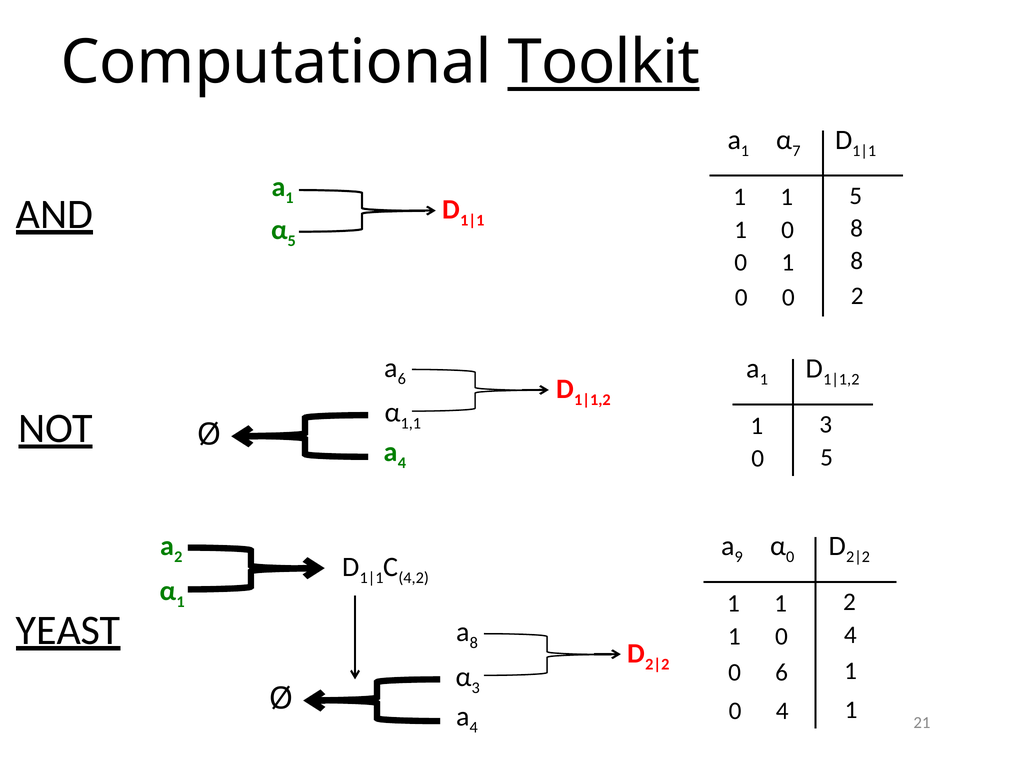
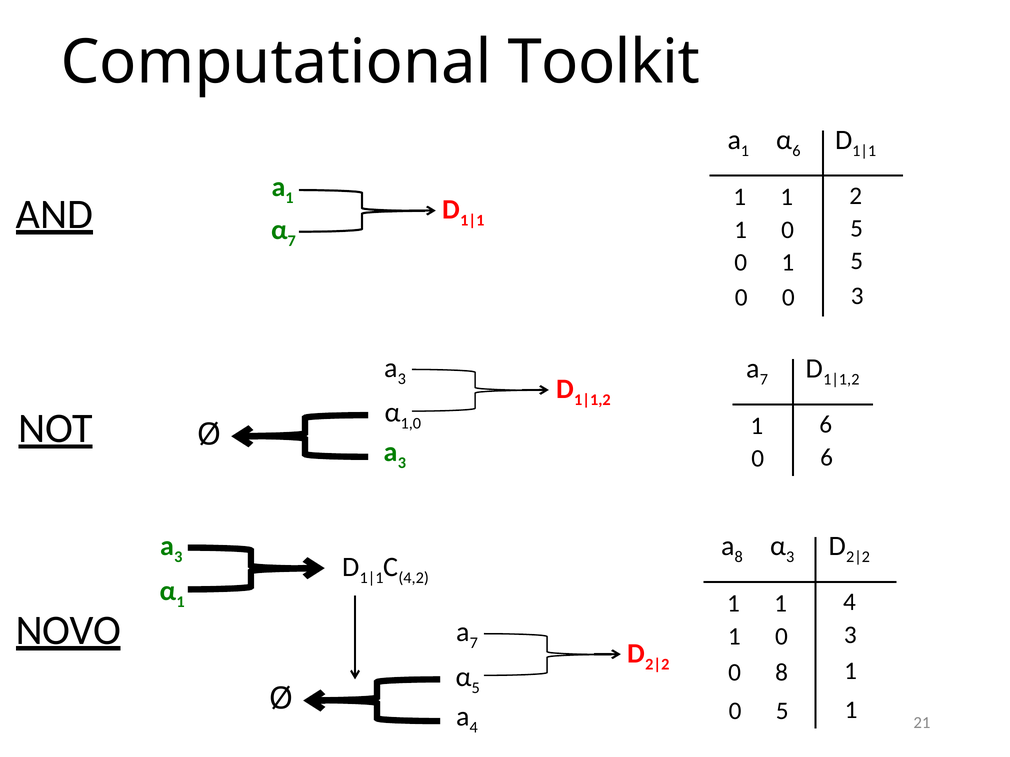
Toolkit underline: present -> none
7 at (796, 151): 7 -> 6
1 5: 5 -> 2
5 at (292, 241): 5 -> 7
8 at (857, 229): 8 -> 5
1 8: 8 -> 5
0 0 2: 2 -> 3
6 at (402, 379): 6 -> 3
1 at (764, 380): 1 -> 7
1,1: 1,1 -> 1,0
1 3: 3 -> 6
4 at (402, 463): 4 -> 3
0 5: 5 -> 6
9 at (739, 557): 9 -> 8
0 at (790, 557): 0 -> 3
2 at (178, 557): 2 -> 3
1 2: 2 -> 4
YEAST: YEAST -> NOVO
8 at (474, 644): 8 -> 7
4 at (850, 635): 4 -> 3
0 6: 6 -> 8
3 at (476, 688): 3 -> 5
4 at (782, 712): 4 -> 5
